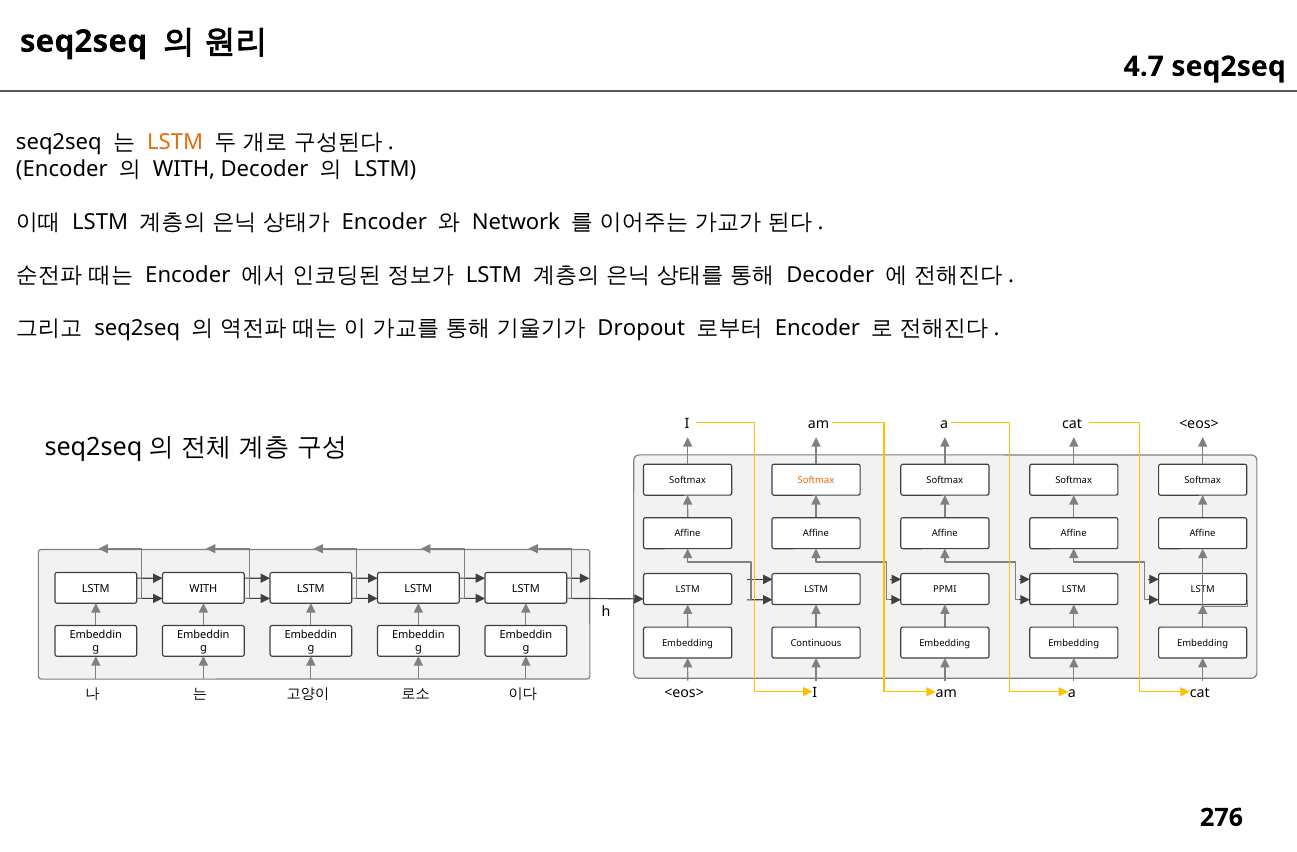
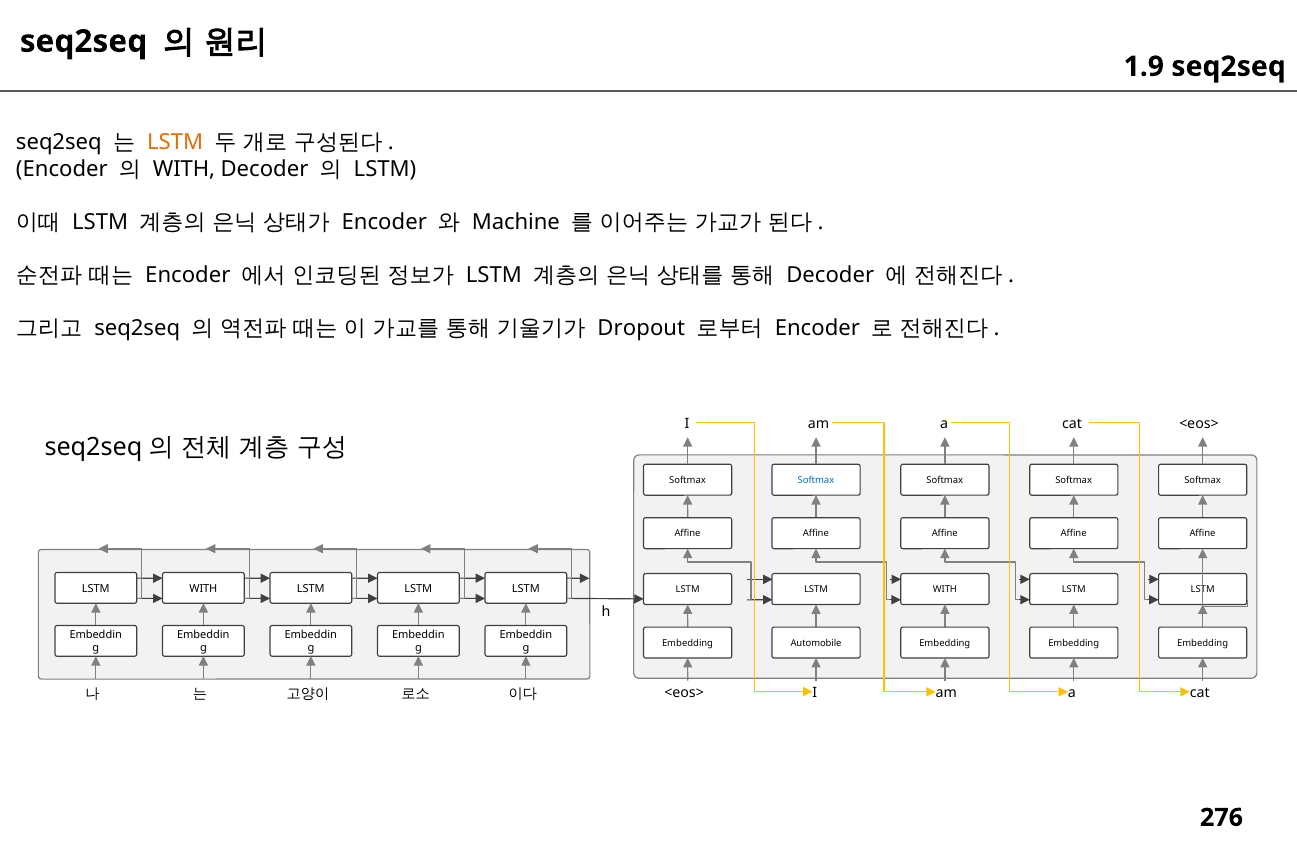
4.7: 4.7 -> 1.9
Network: Network -> Machine
Softmax at (816, 480) colour: orange -> blue
PPMI at (945, 590): PPMI -> WITH
Continuous: Continuous -> Automobile
